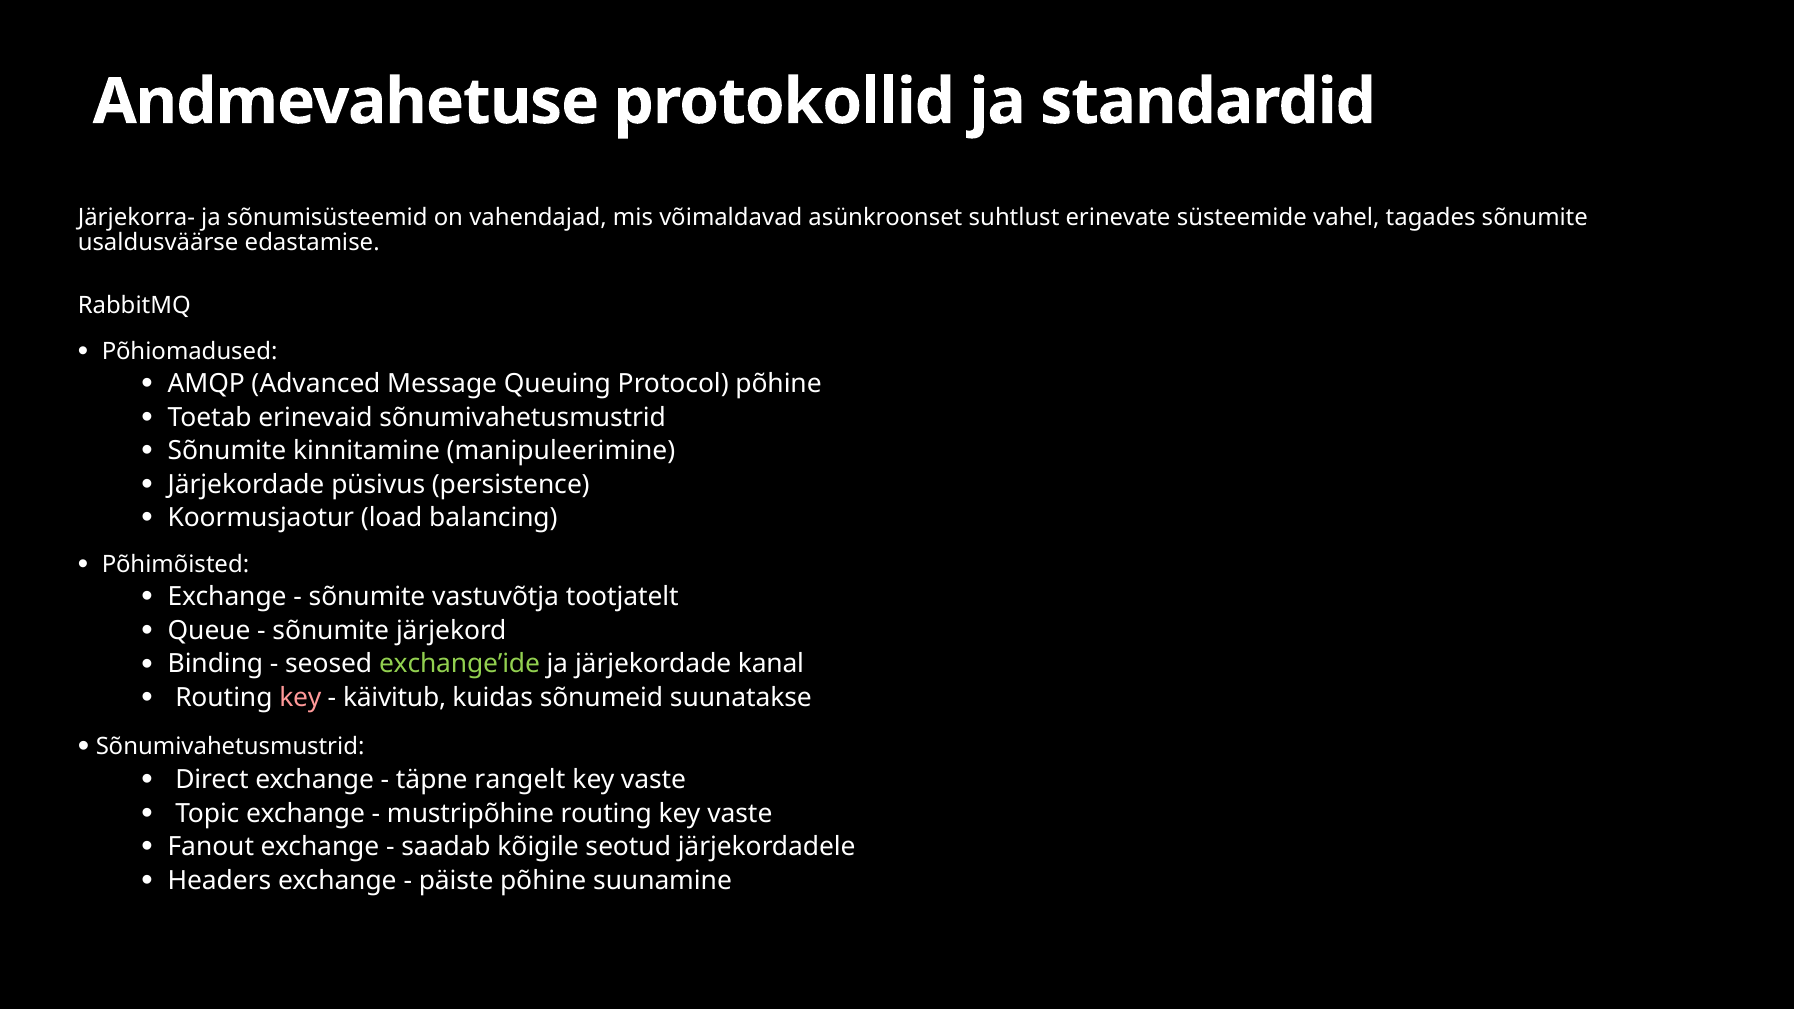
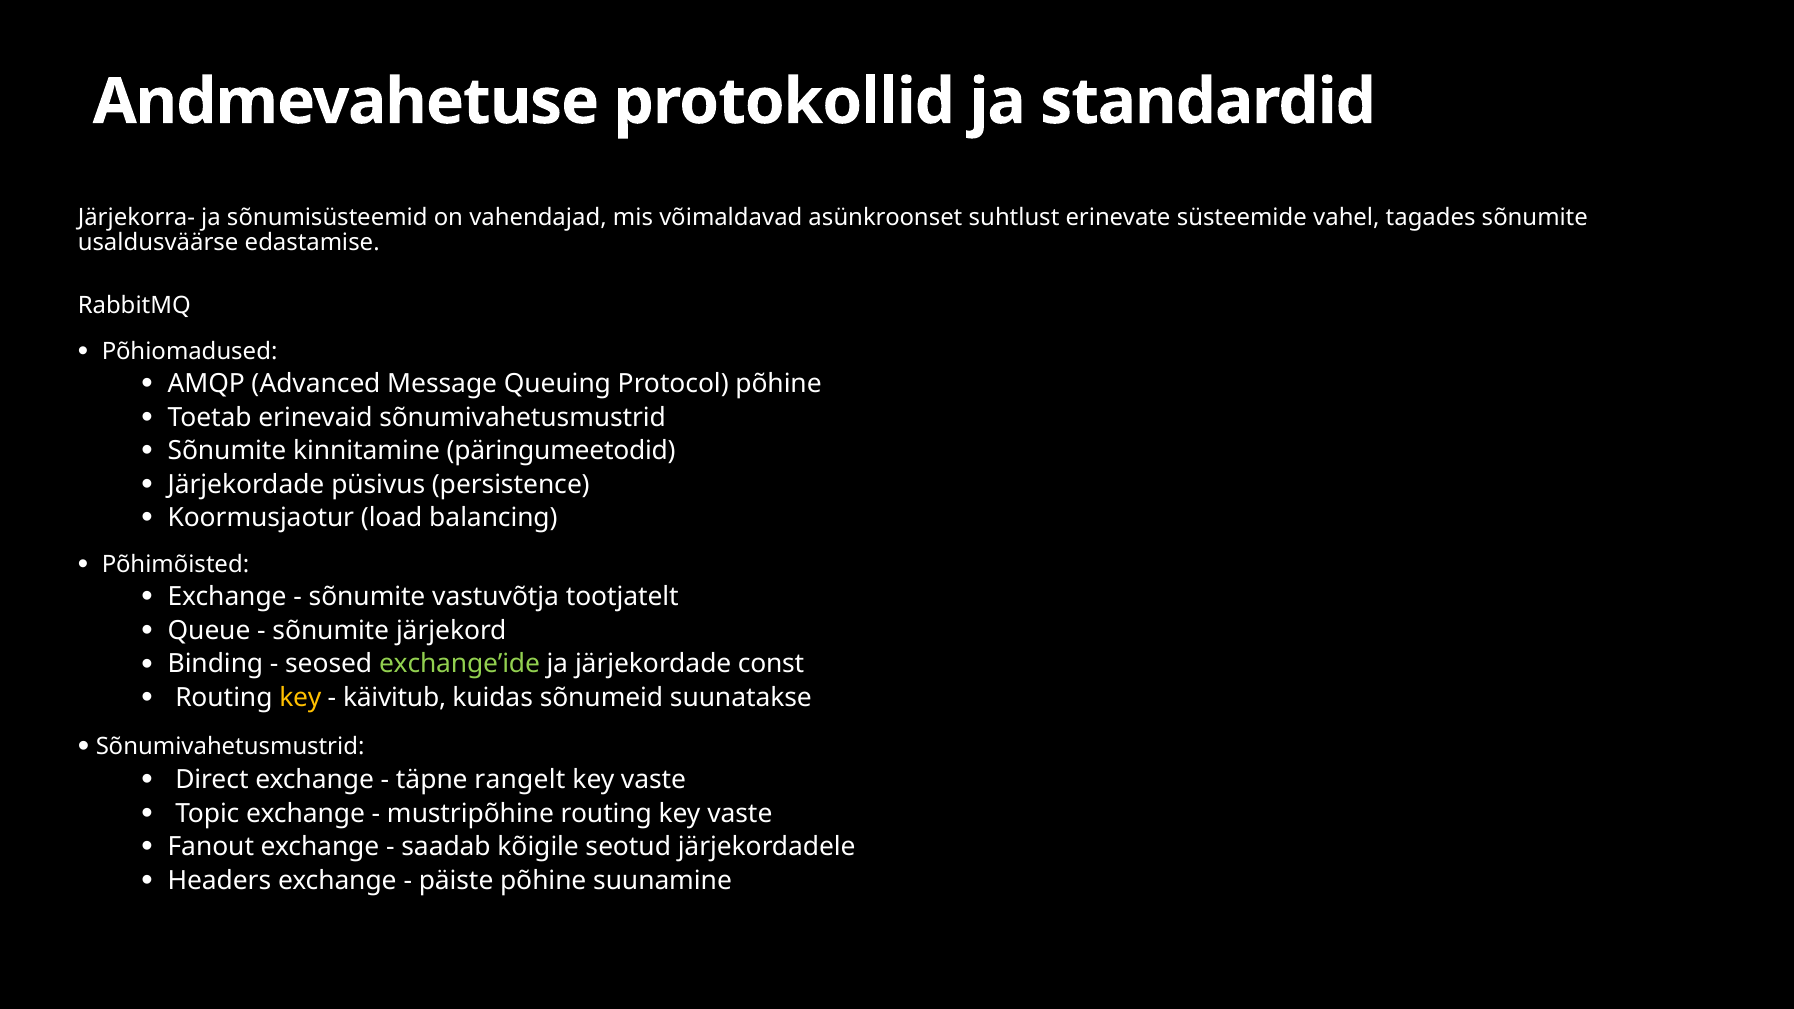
manipuleerimine: manipuleerimine -> päringumeetodid
kanal: kanal -> const
key at (300, 698) colour: pink -> yellow
